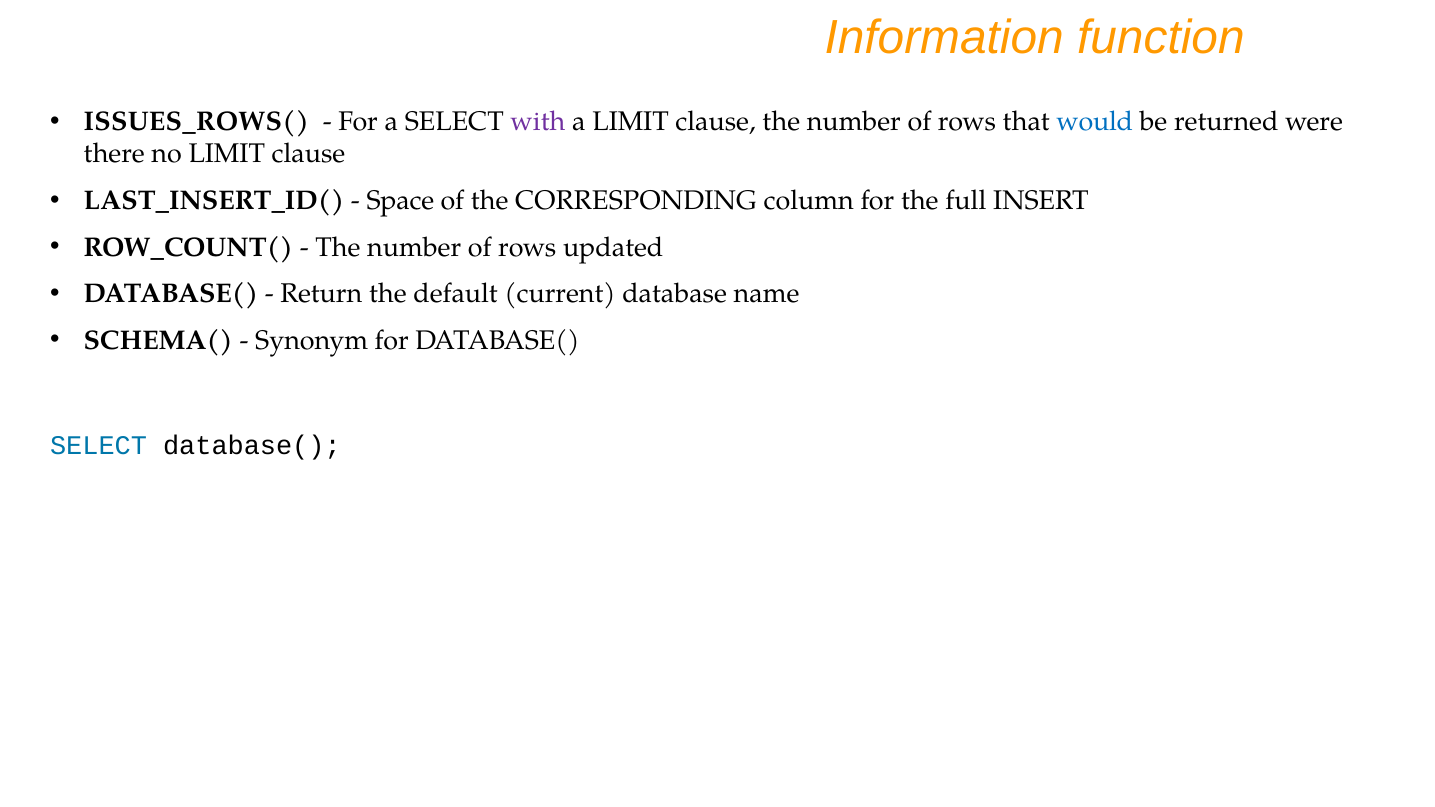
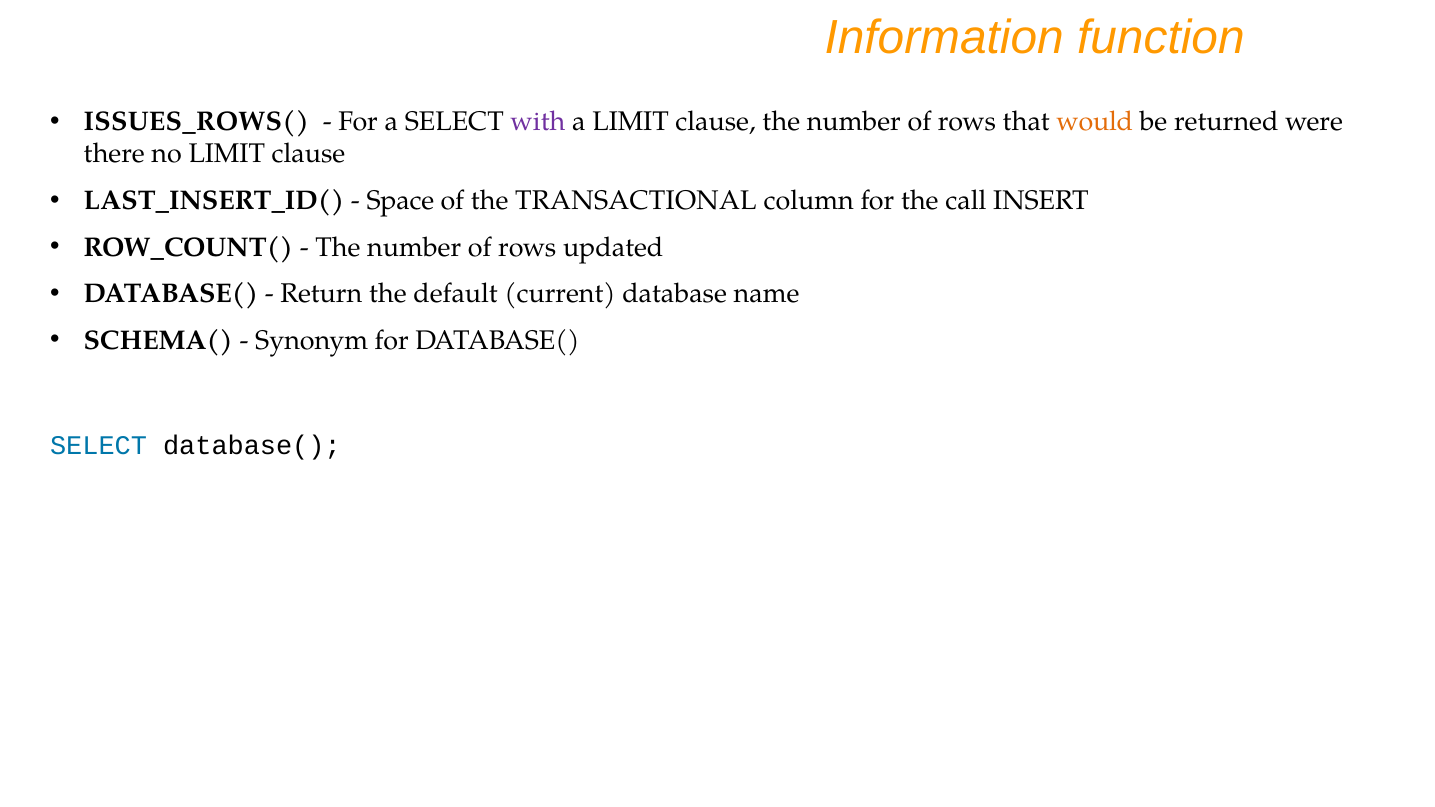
would colour: blue -> orange
CORRESPONDING: CORRESPONDING -> TRANSACTIONAL
full: full -> call
